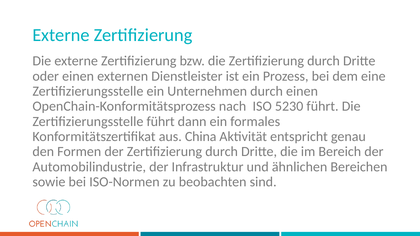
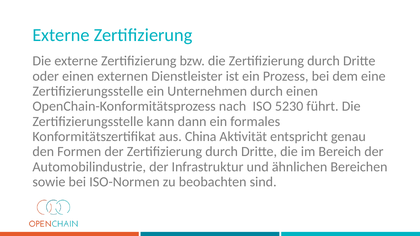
Zertifizierungsstelle führt: führt -> kann
